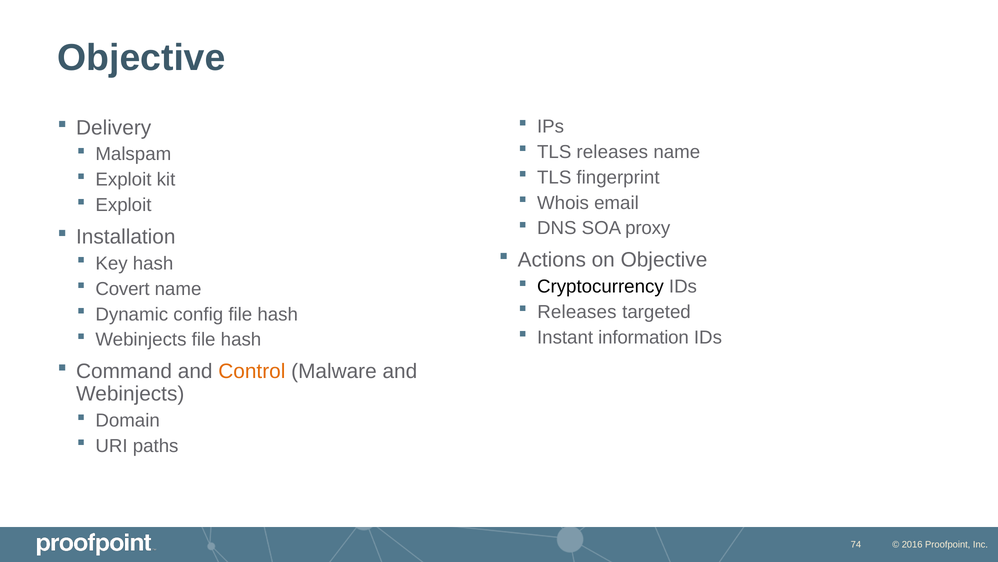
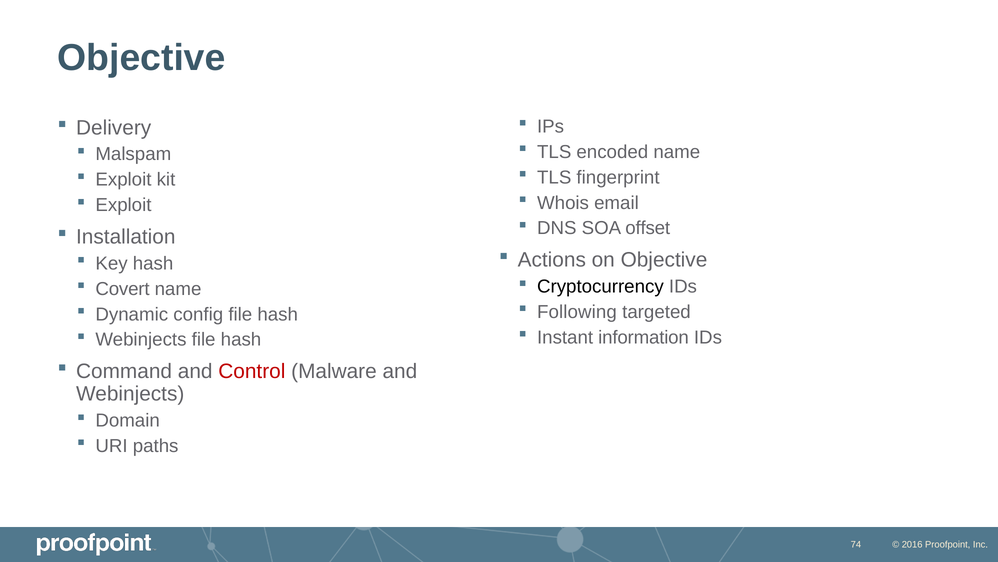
TLS releases: releases -> encoded
proxy: proxy -> offset
Releases at (577, 312): Releases -> Following
Control colour: orange -> red
